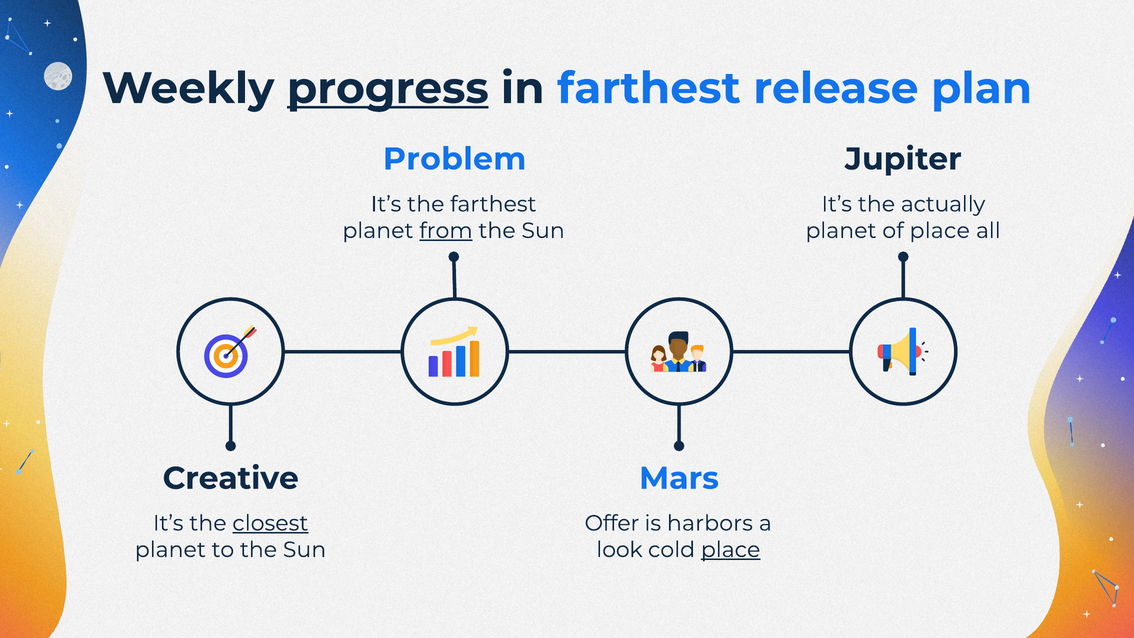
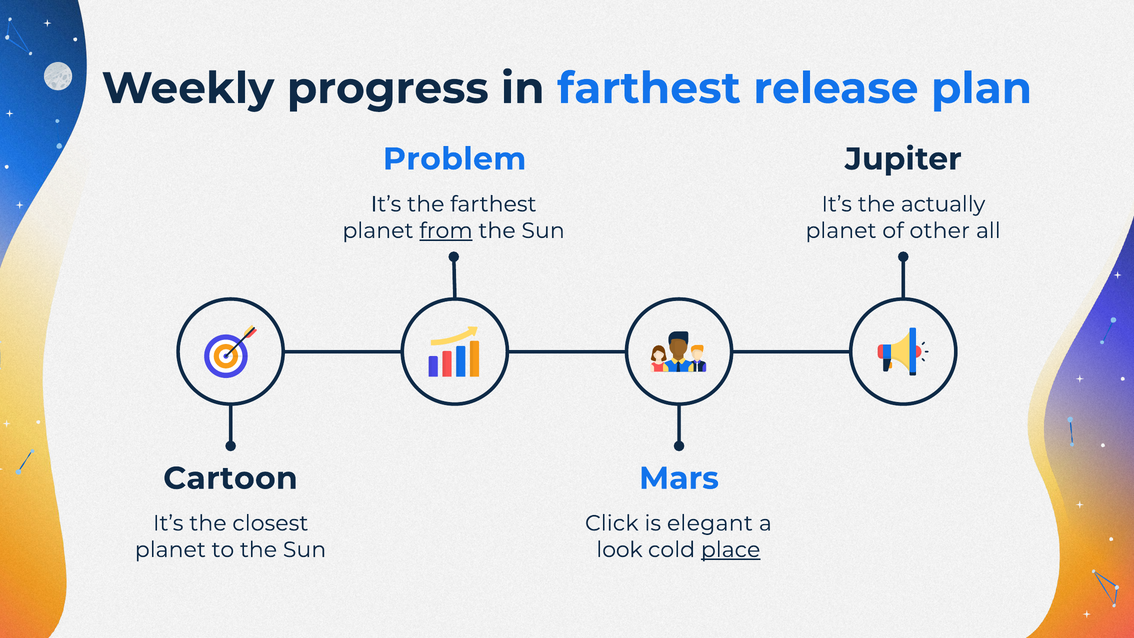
progress underline: present -> none
of place: place -> other
Creative: Creative -> Cartoon
closest underline: present -> none
Offer: Offer -> Click
harbors: harbors -> elegant
